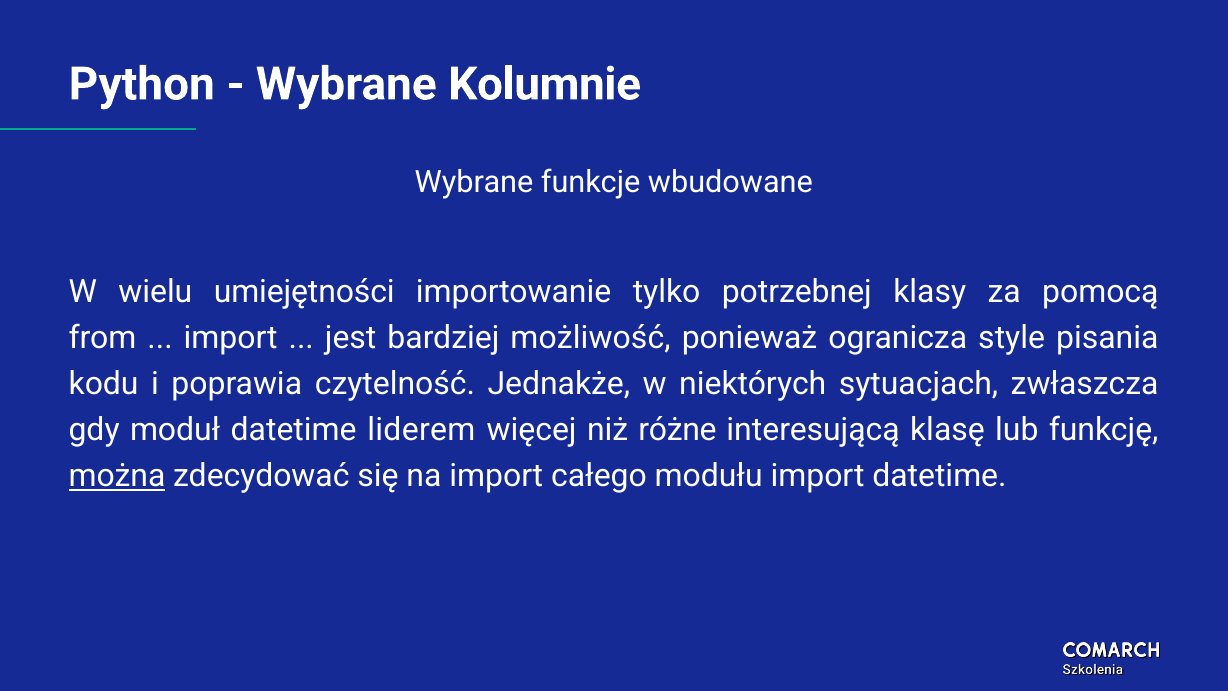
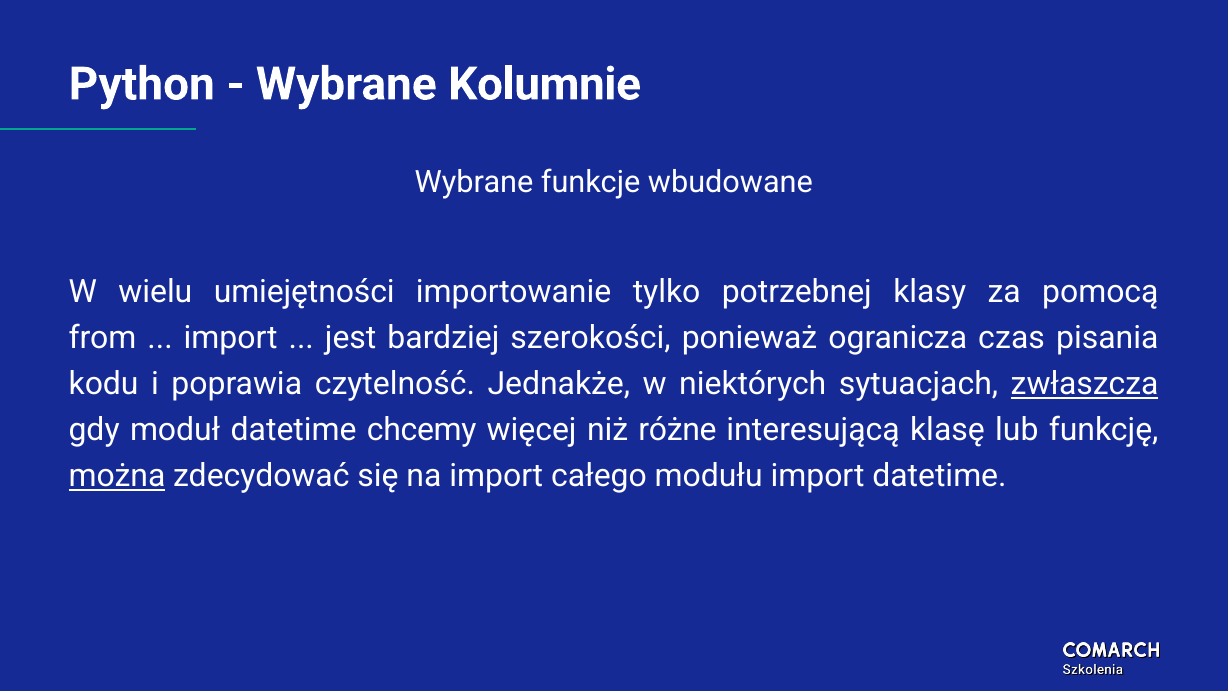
możliwość: możliwość -> szerokości
style: style -> czas
zwłaszcza underline: none -> present
liderem: liderem -> chcemy
